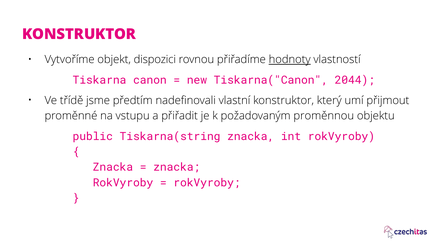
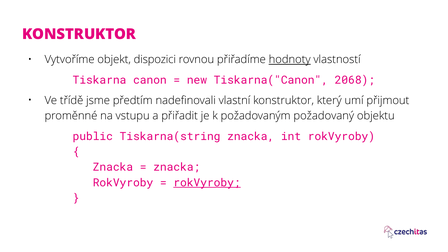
2044: 2044 -> 2068
proměnnou: proměnnou -> požadovaný
rokVyroby at (207, 183) underline: none -> present
